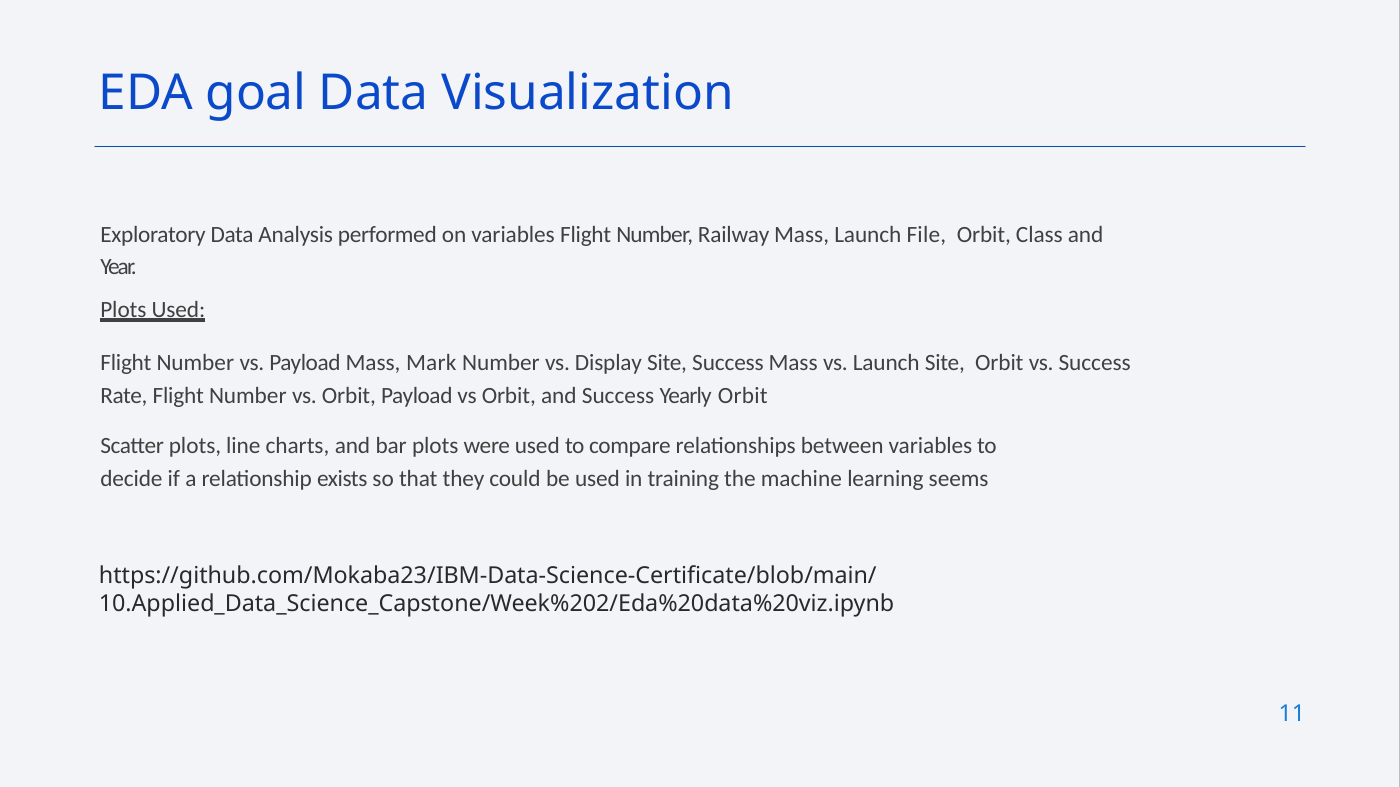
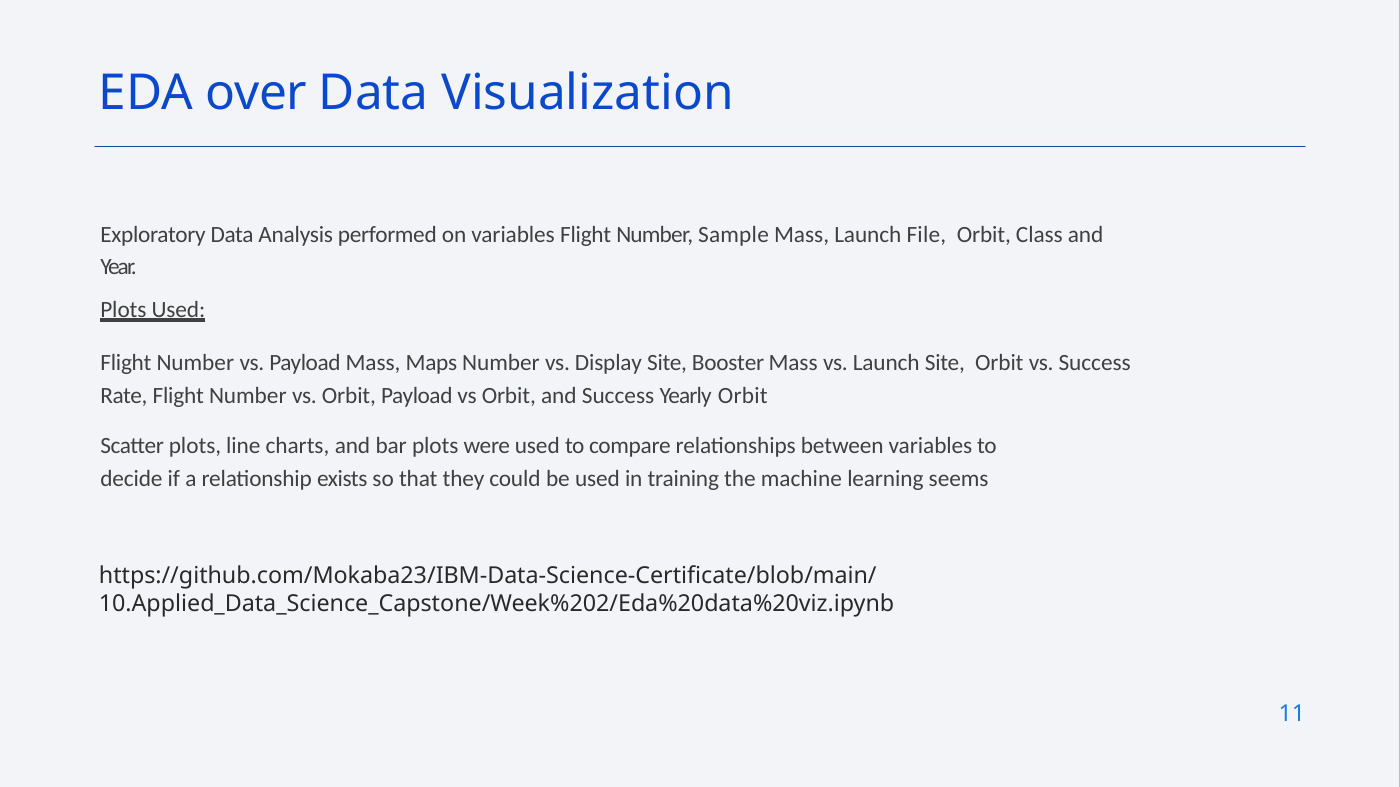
goal: goal -> over
Railway: Railway -> Sample
Mark: Mark -> Maps
Site Success: Success -> Booster
